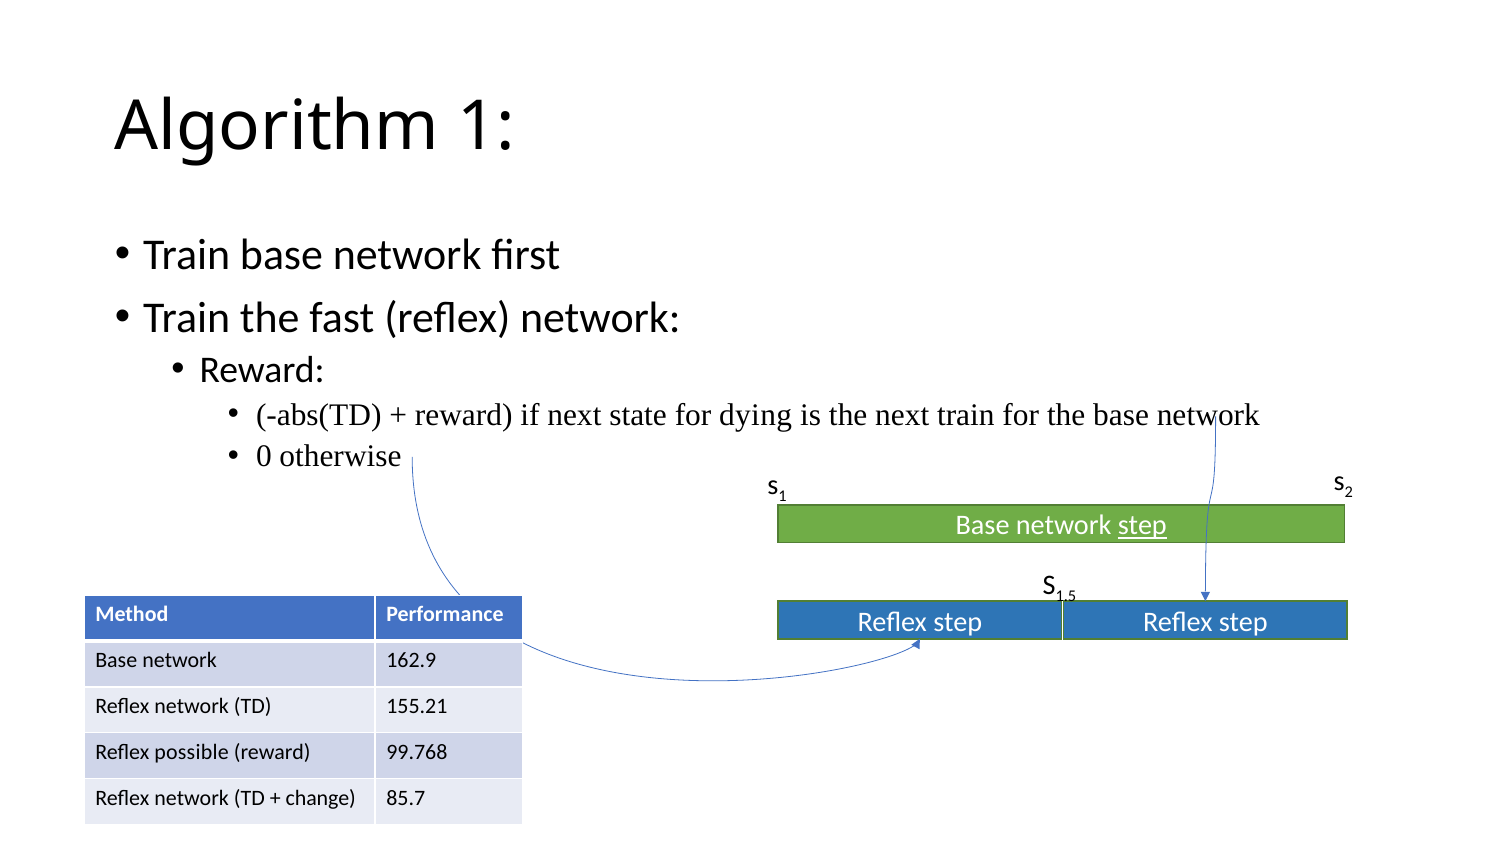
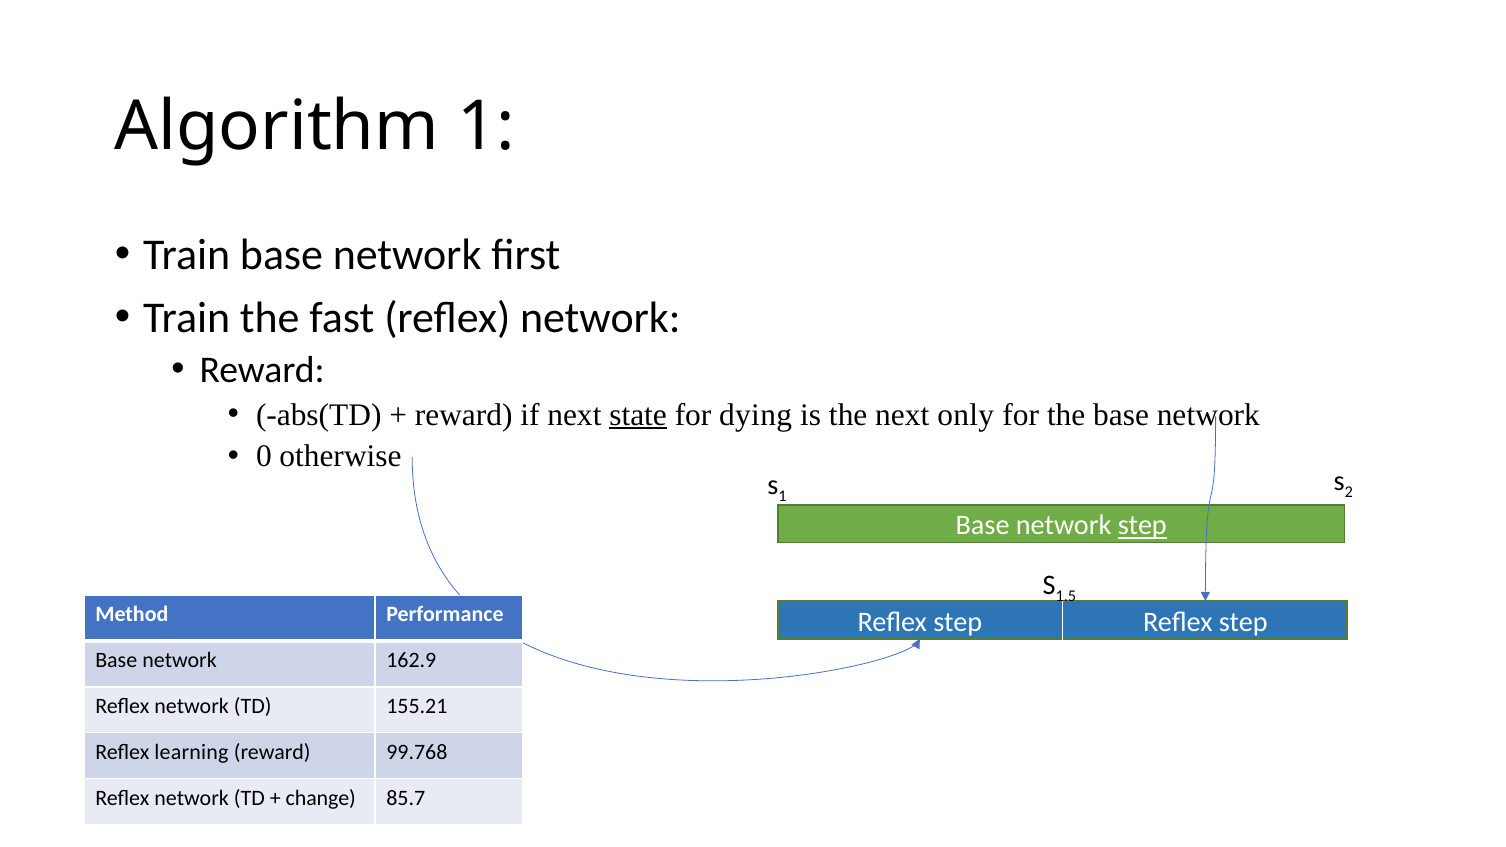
state underline: none -> present
next train: train -> only
possible: possible -> learning
